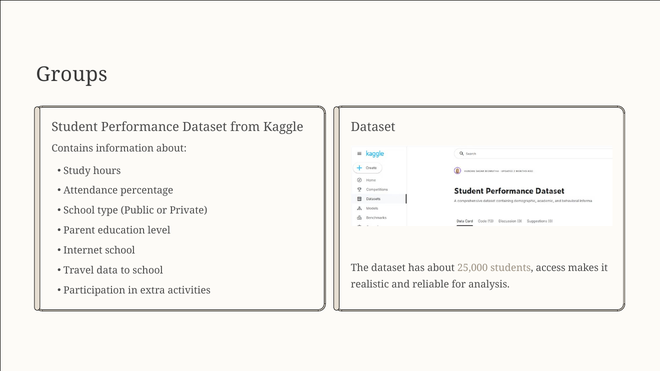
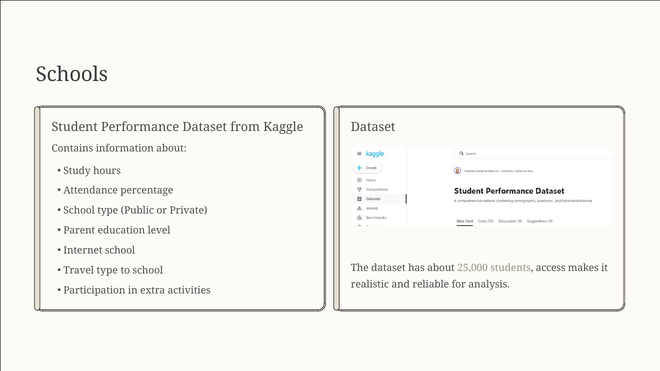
Groups: Groups -> Schools
Travel data: data -> type
